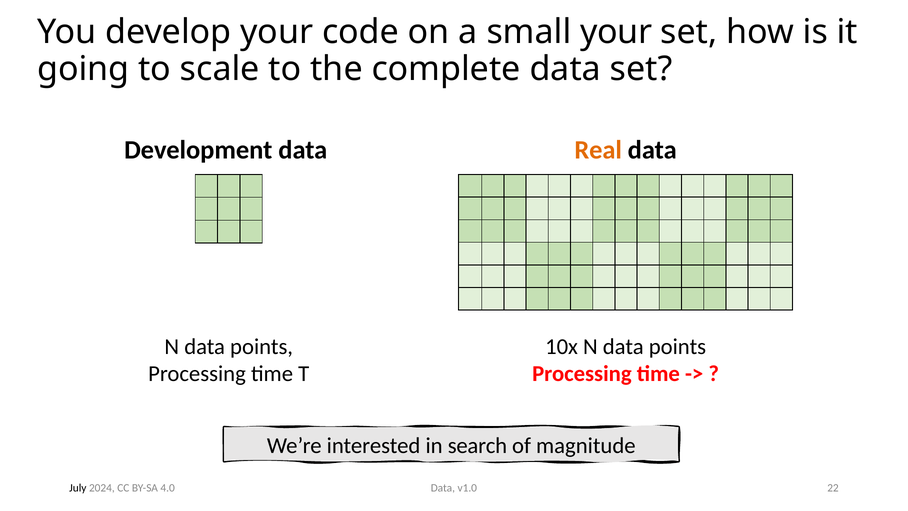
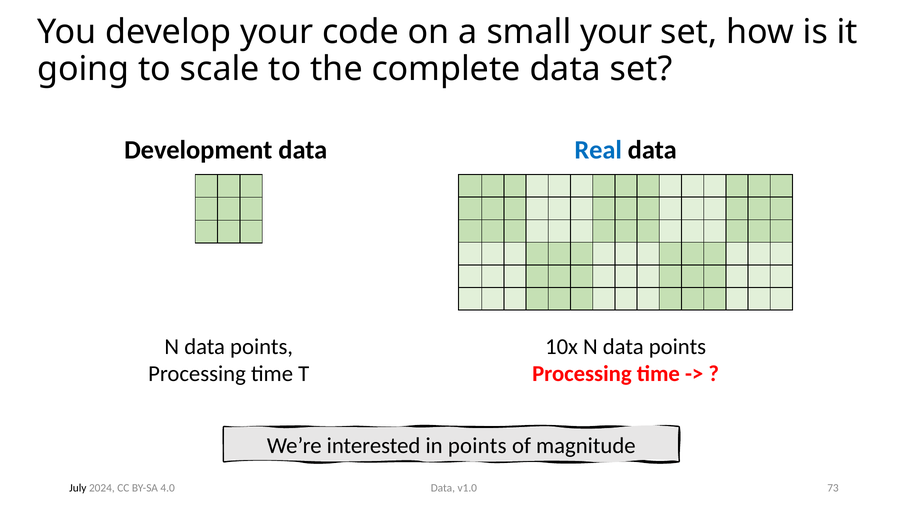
Real colour: orange -> blue
in search: search -> points
22: 22 -> 73
